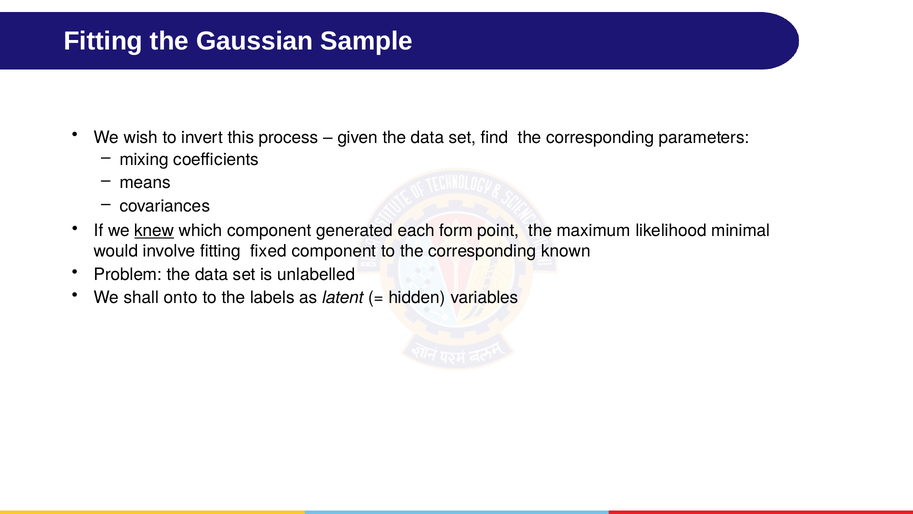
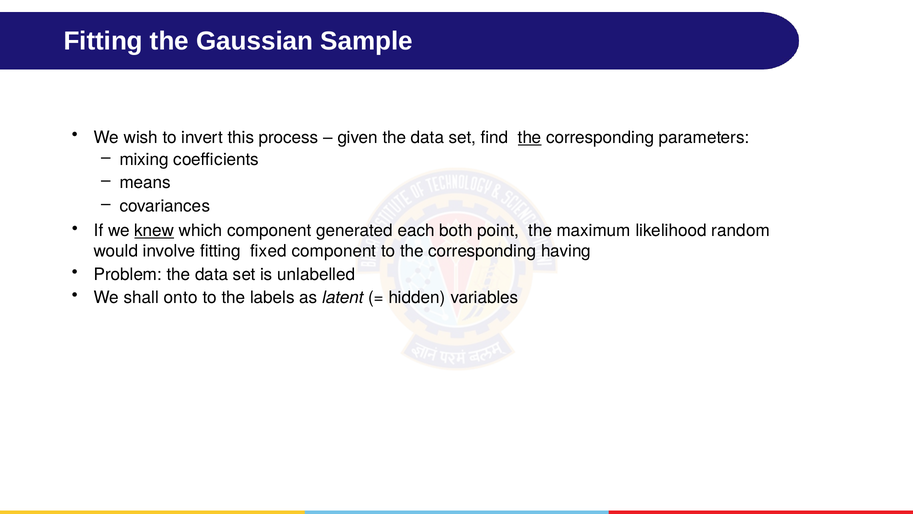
the at (530, 138) underline: none -> present
form: form -> both
minimal: minimal -> random
known: known -> having
